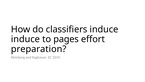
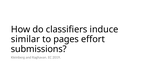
induce at (25, 39): induce -> similar
preparation: preparation -> submissions
